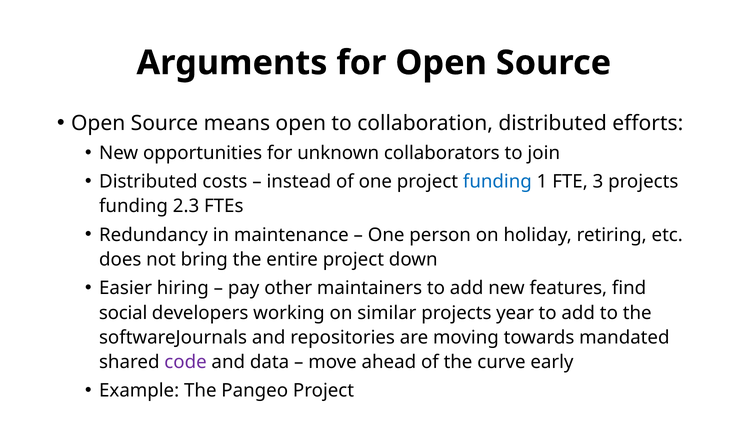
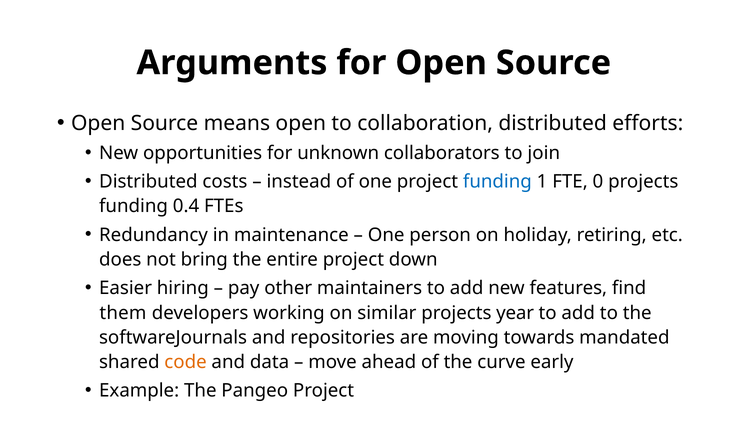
3: 3 -> 0
2.3: 2.3 -> 0.4
social: social -> them
code colour: purple -> orange
